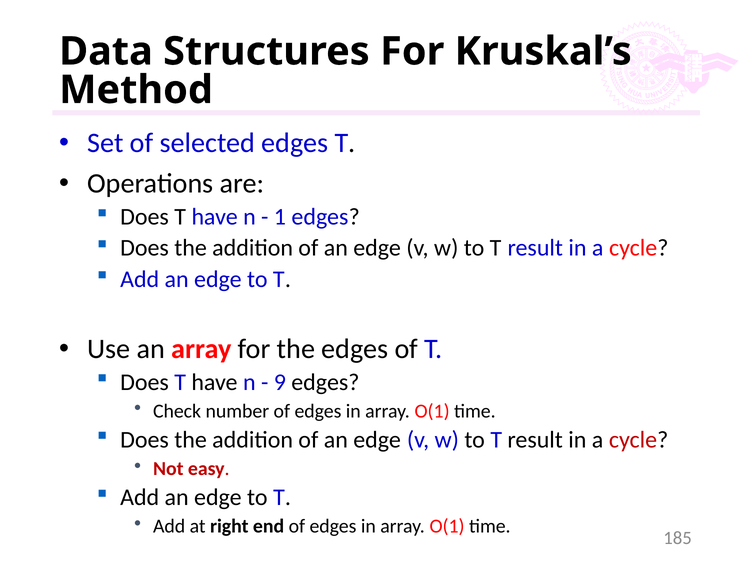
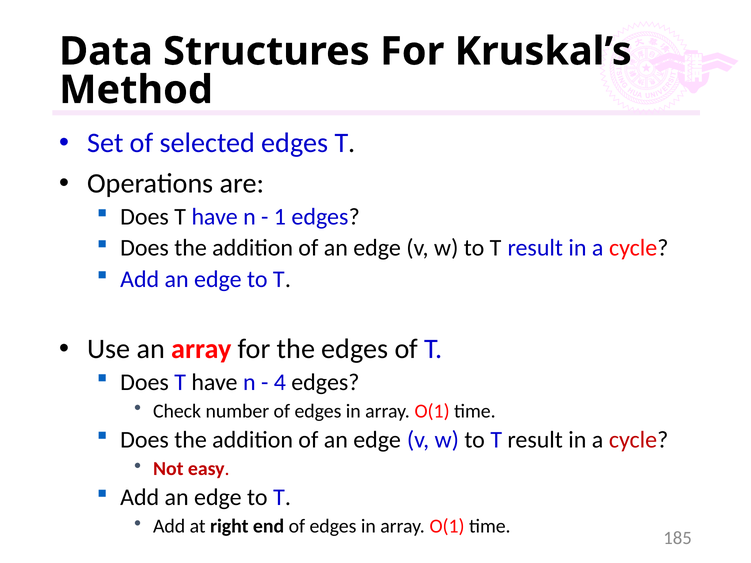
9: 9 -> 4
